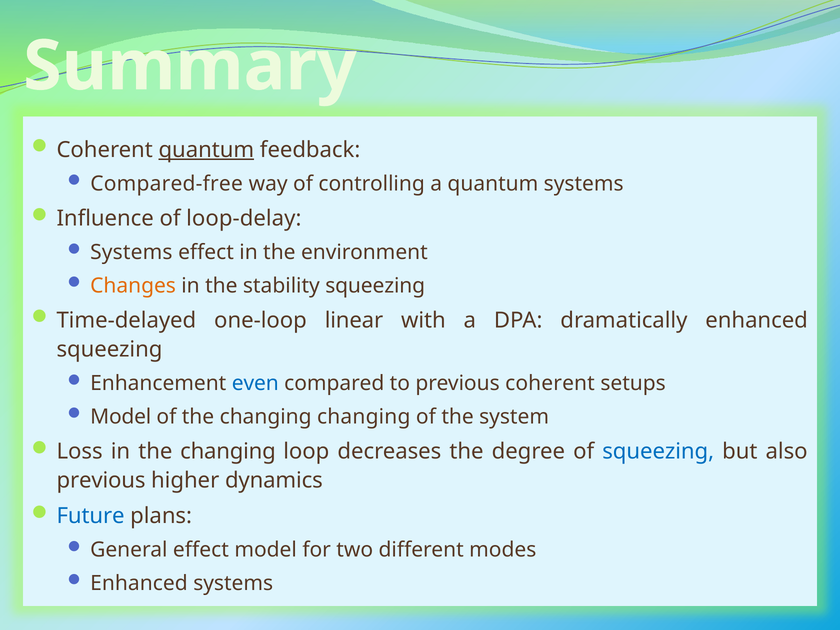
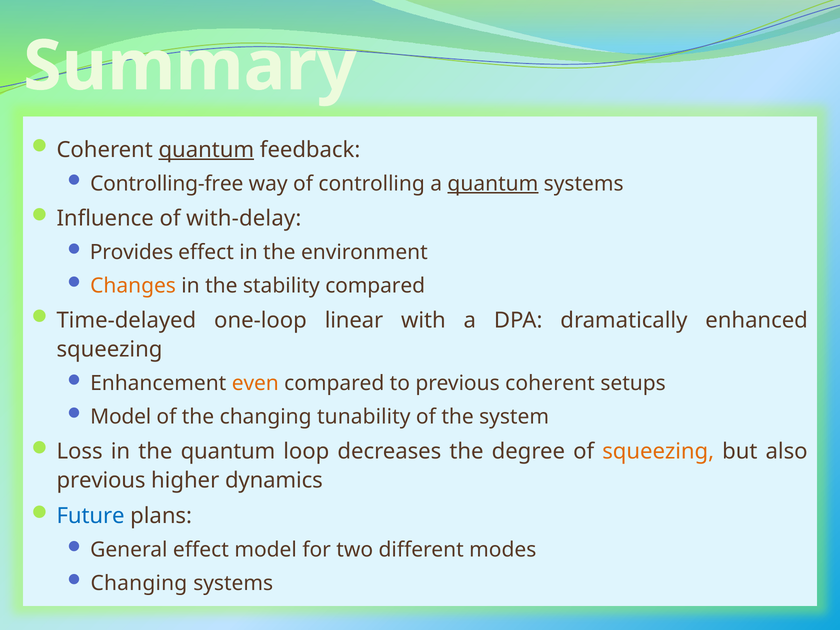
Compared-free: Compared-free -> Controlling-free
quantum at (493, 184) underline: none -> present
loop-delay: loop-delay -> with-delay
Systems at (131, 252): Systems -> Provides
stability squeezing: squeezing -> compared
even colour: blue -> orange
changing changing: changing -> tunability
in the changing: changing -> quantum
squeezing at (658, 451) colour: blue -> orange
Enhanced at (139, 583): Enhanced -> Changing
